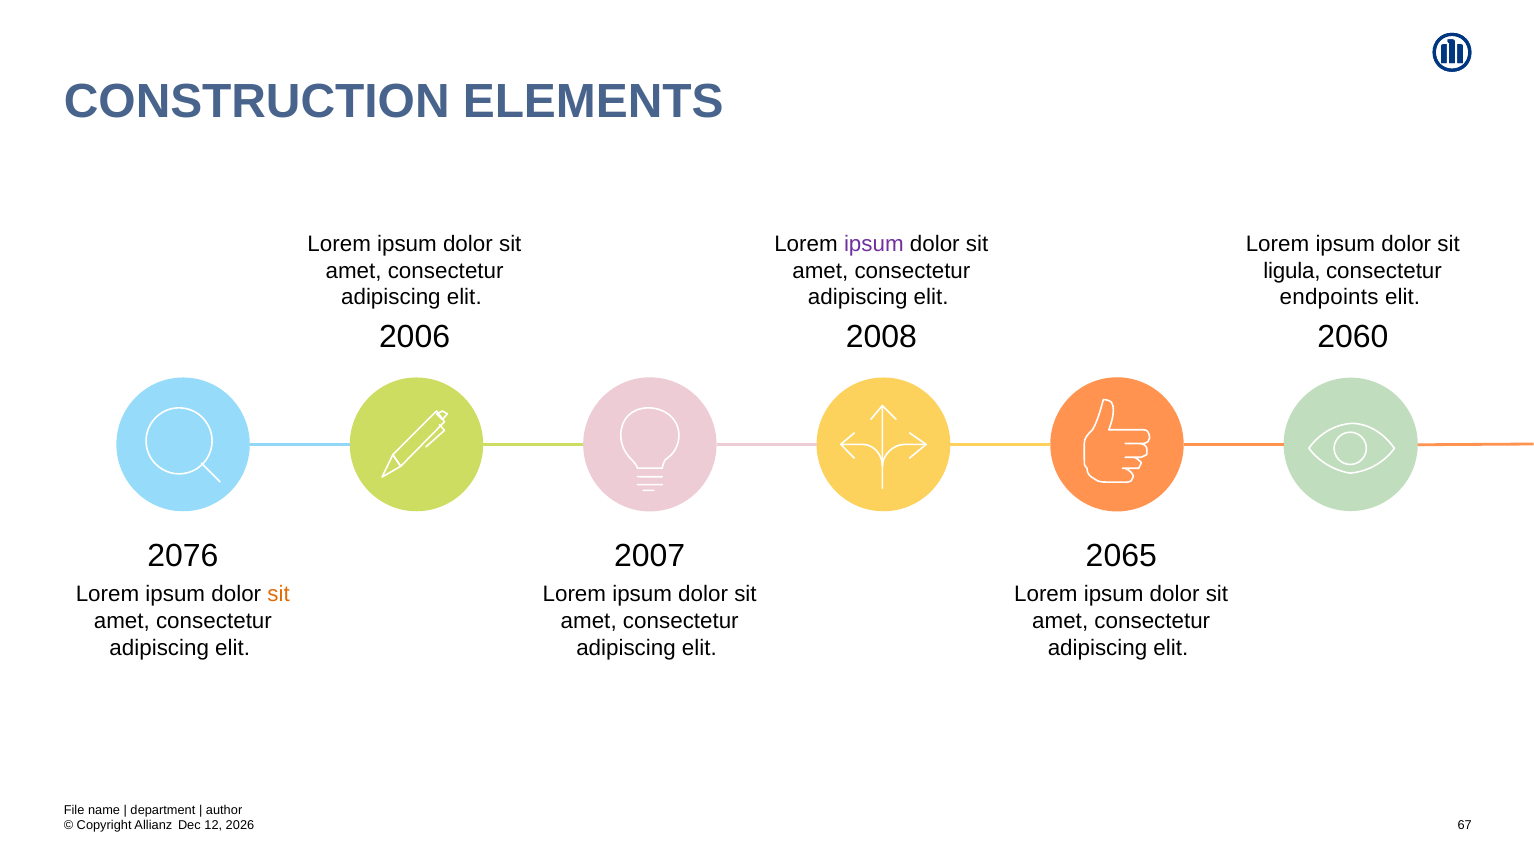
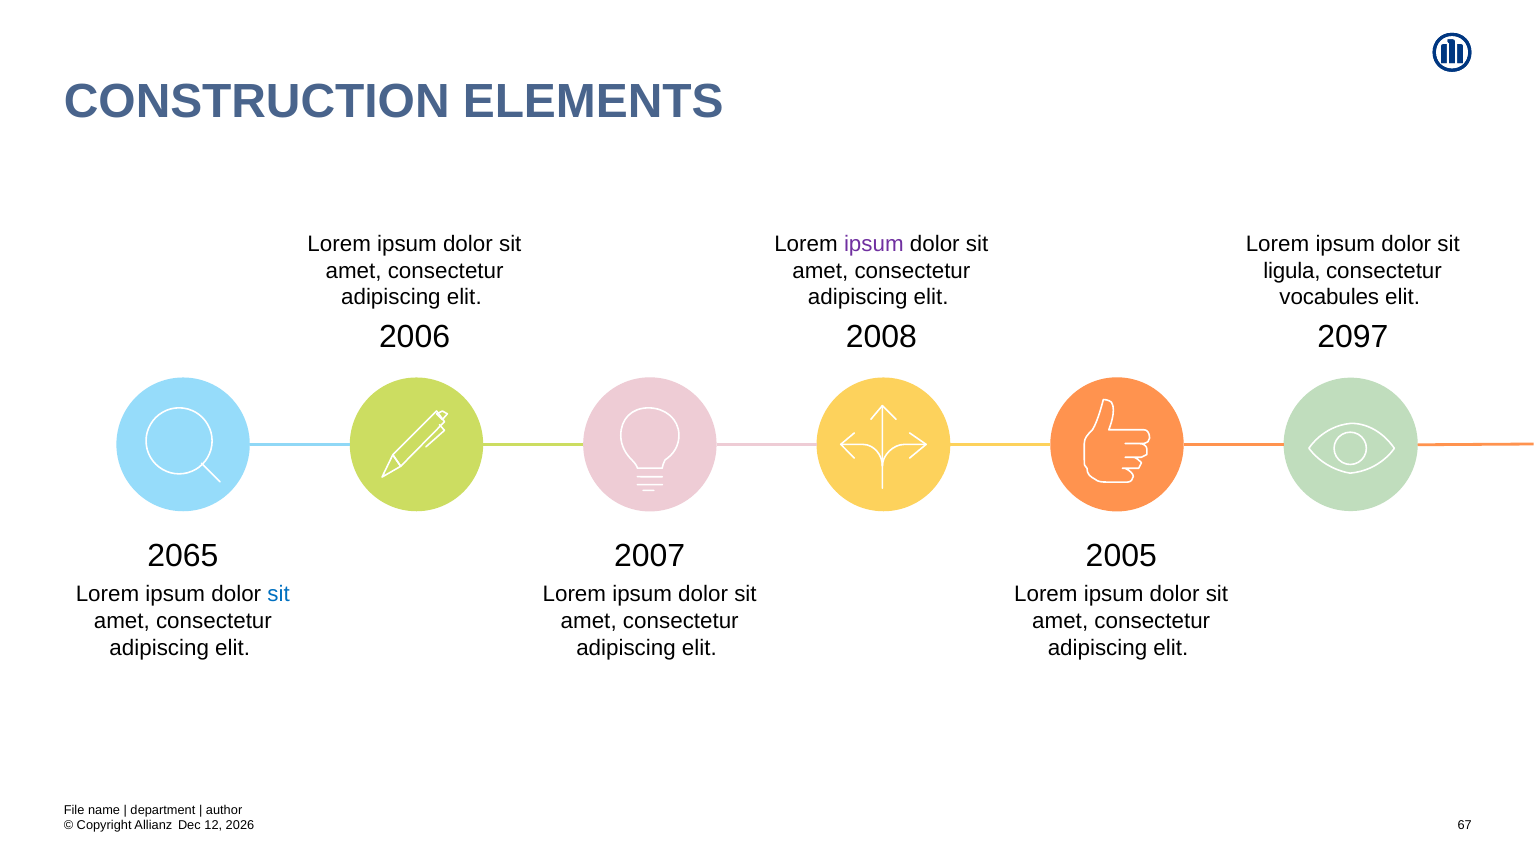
endpoints: endpoints -> vocabules
2060: 2060 -> 2097
2076: 2076 -> 2065
2065: 2065 -> 2005
sit at (279, 594) colour: orange -> blue
